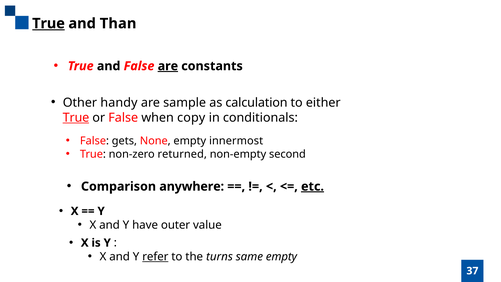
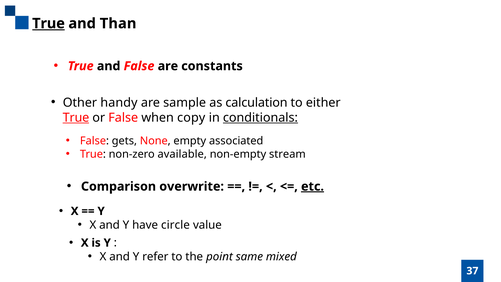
are at (168, 66) underline: present -> none
conditionals underline: none -> present
innermost: innermost -> associated
returned: returned -> available
second: second -> stream
anywhere: anywhere -> overwrite
outer: outer -> circle
refer underline: present -> none
turns: turns -> point
same empty: empty -> mixed
